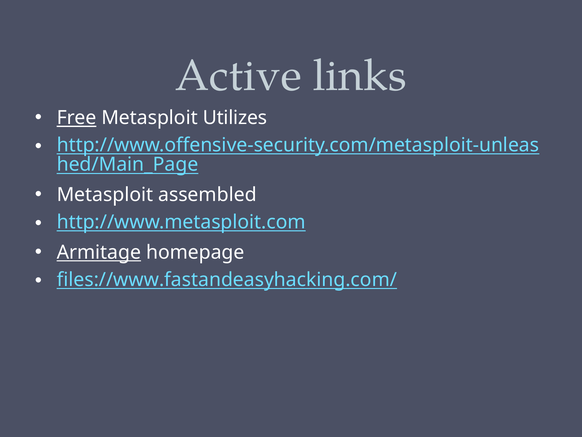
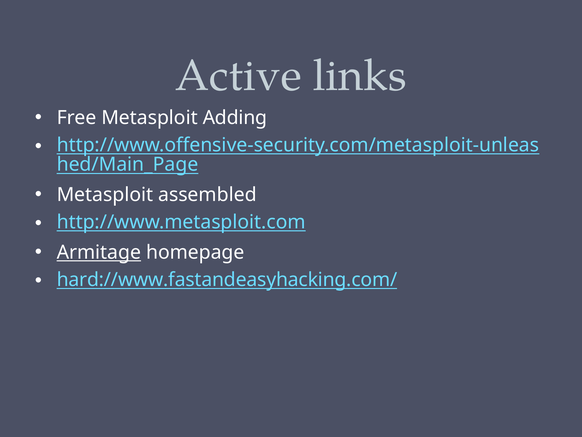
Free underline: present -> none
Utilizes: Utilizes -> Adding
files://www.fastandeasyhacking.com/: files://www.fastandeasyhacking.com/ -> hard://www.fastandeasyhacking.com/
